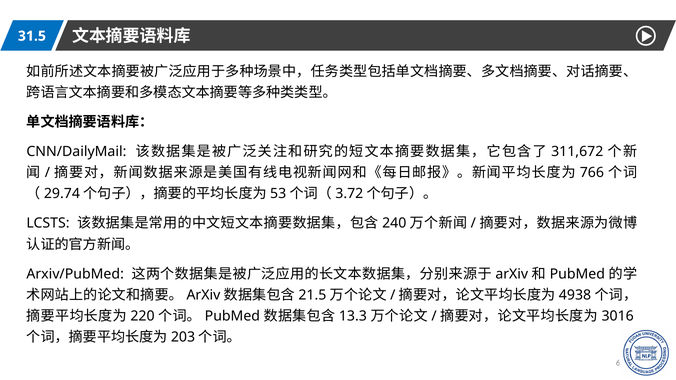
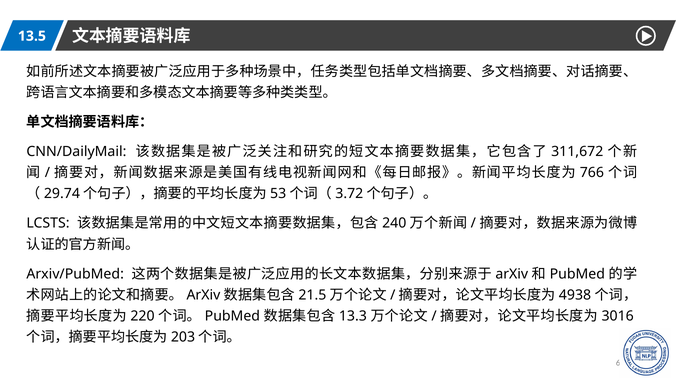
31.5: 31.5 -> 13.5
